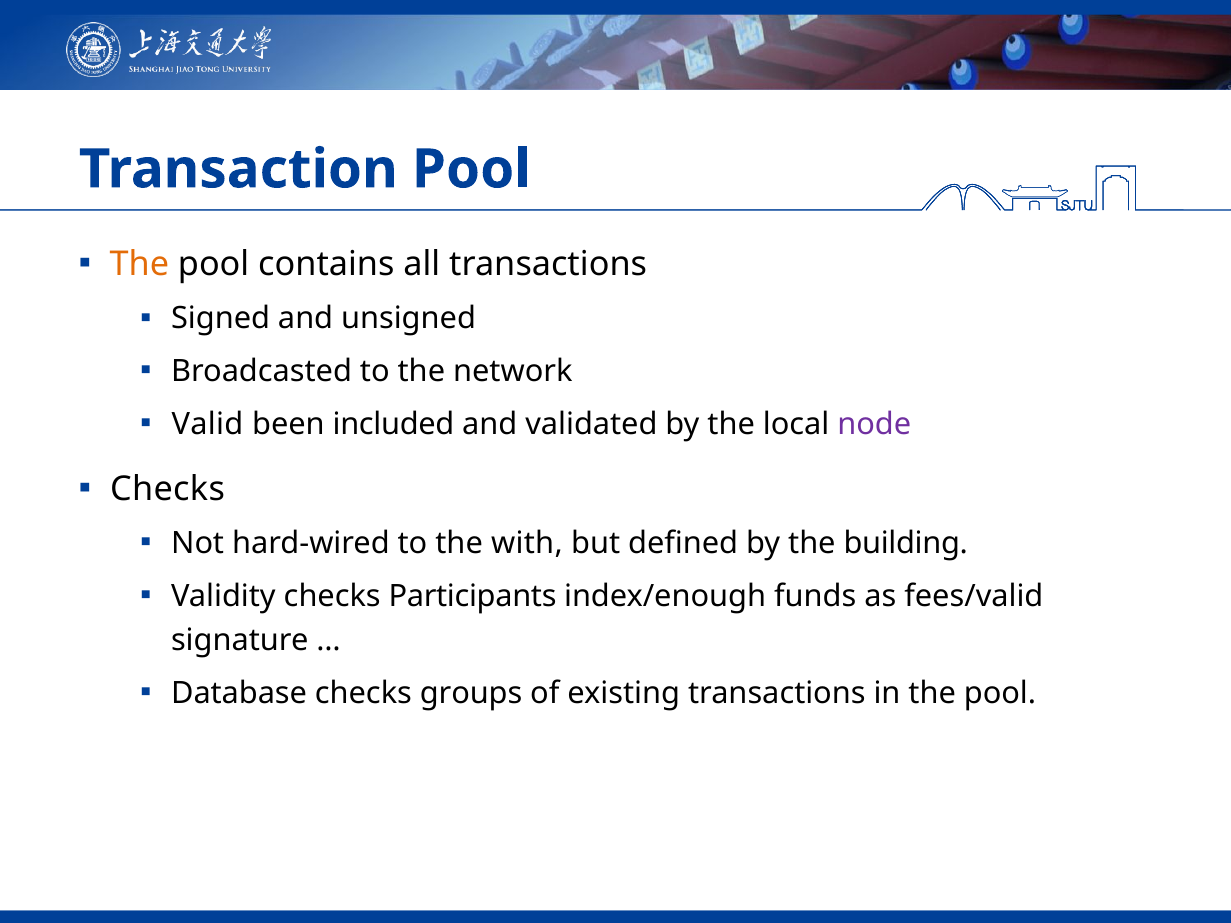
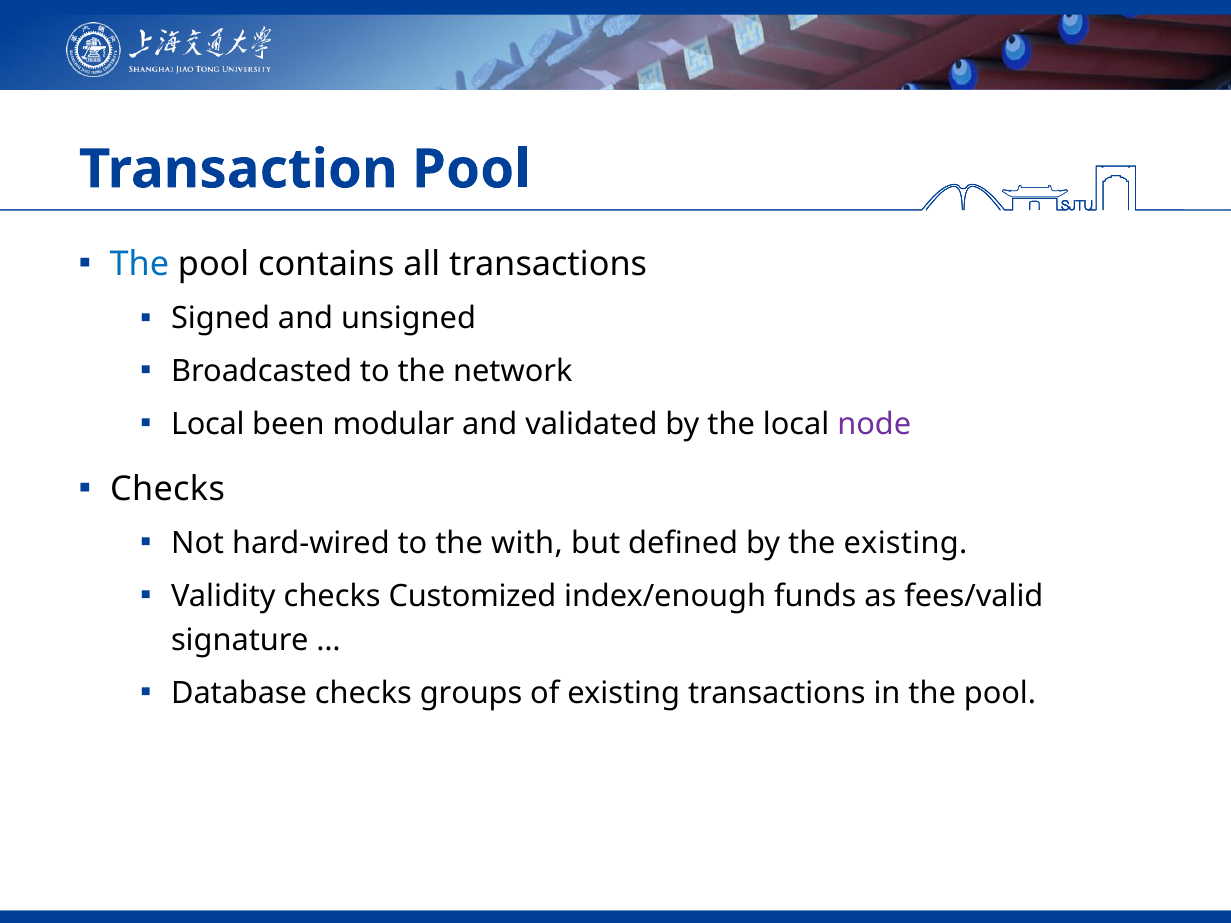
The at (139, 264) colour: orange -> blue
Valid at (207, 424): Valid -> Local
included: included -> modular
the building: building -> existing
Participants: Participants -> Customized
